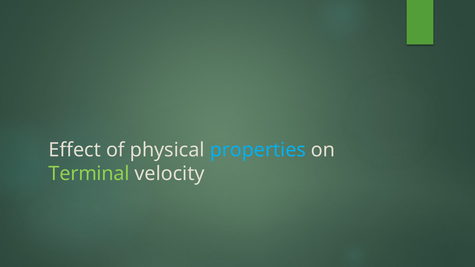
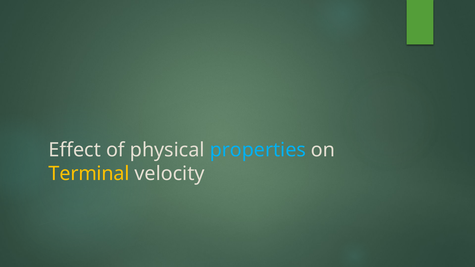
Terminal colour: light green -> yellow
